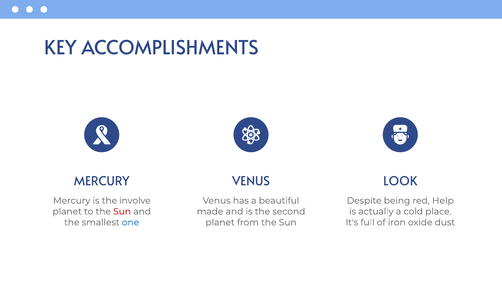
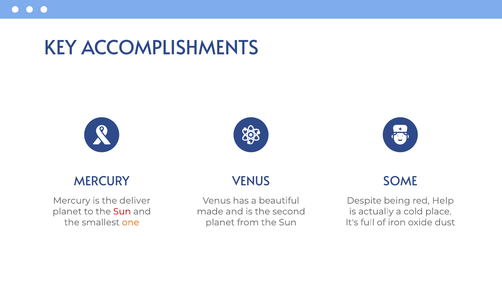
LOOK: LOOK -> SOME
involve: involve -> deliver
one colour: blue -> orange
